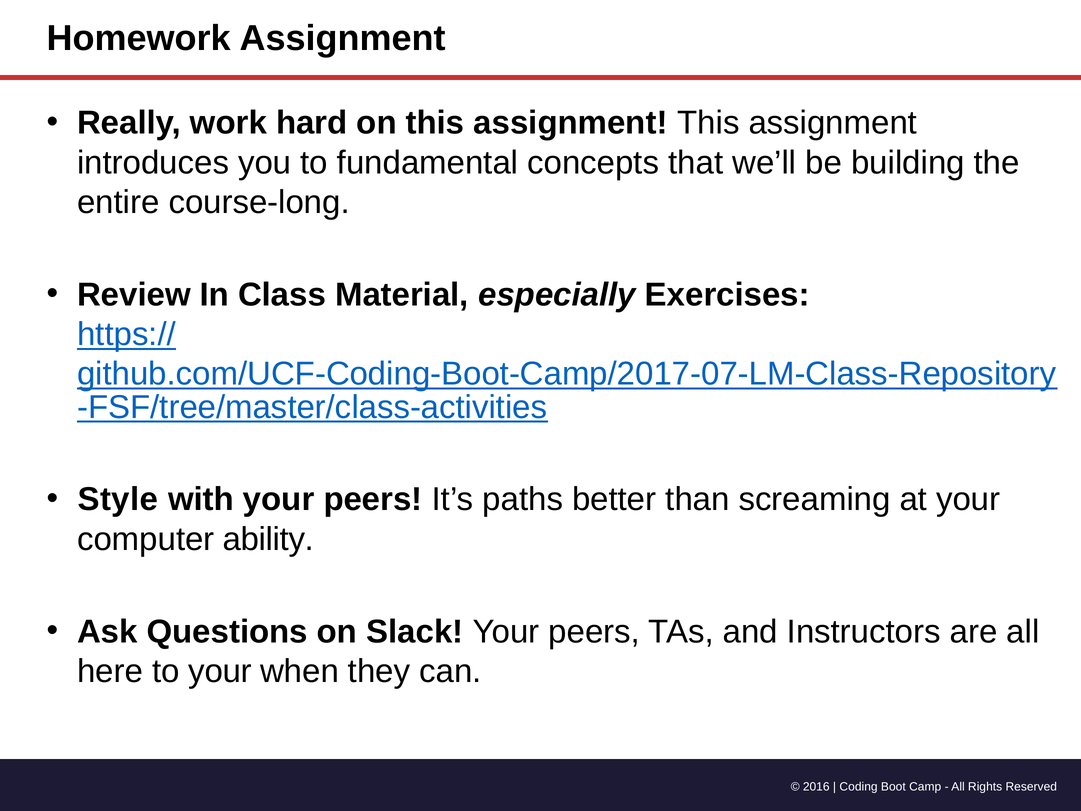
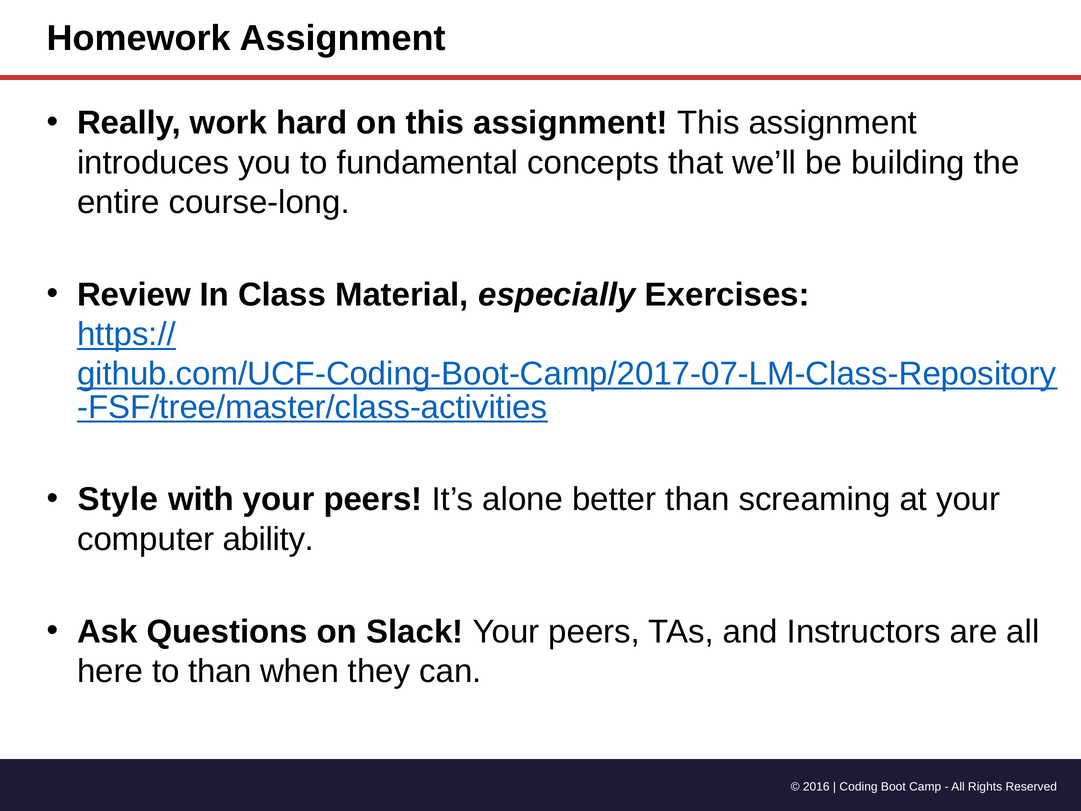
paths: paths -> alone
to your: your -> than
